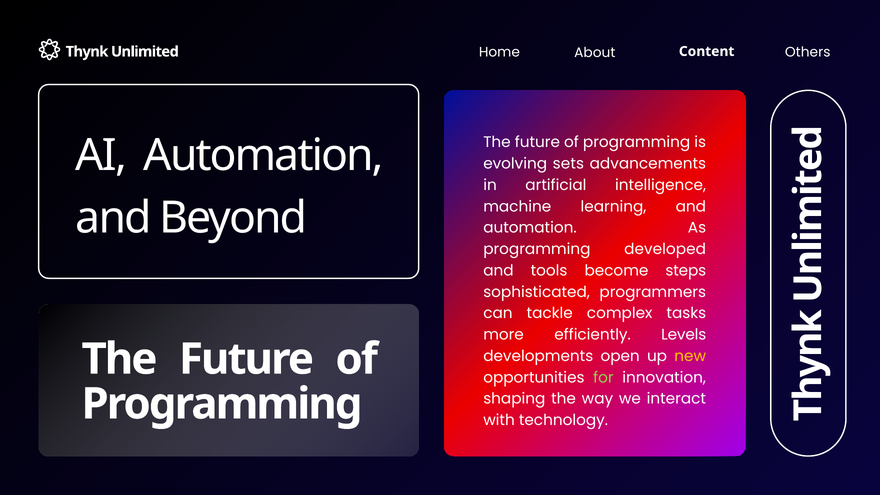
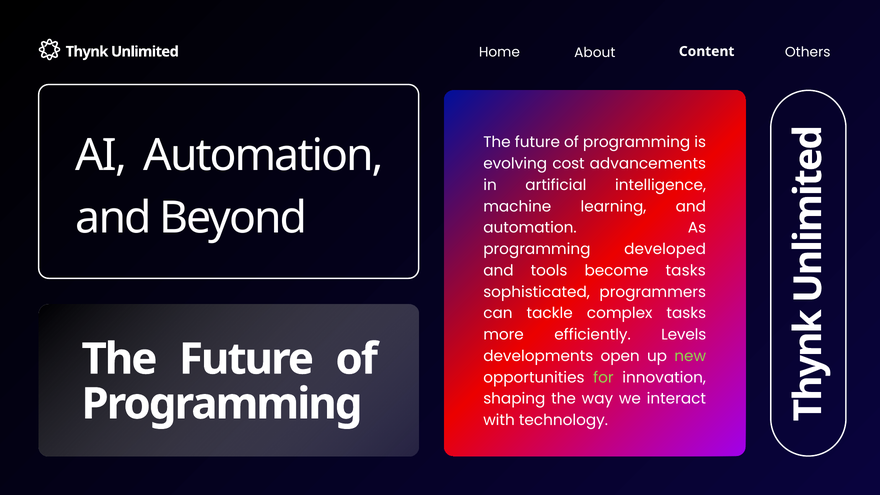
sets: sets -> cost
become steps: steps -> tasks
new colour: yellow -> light green
